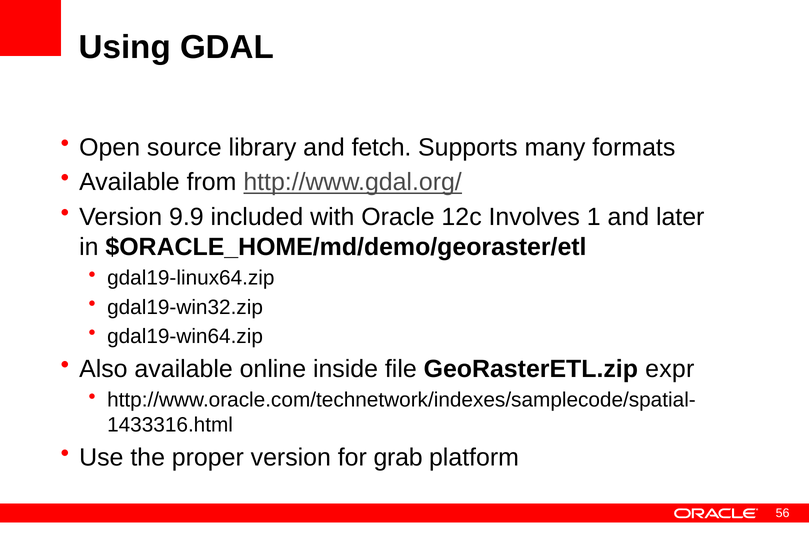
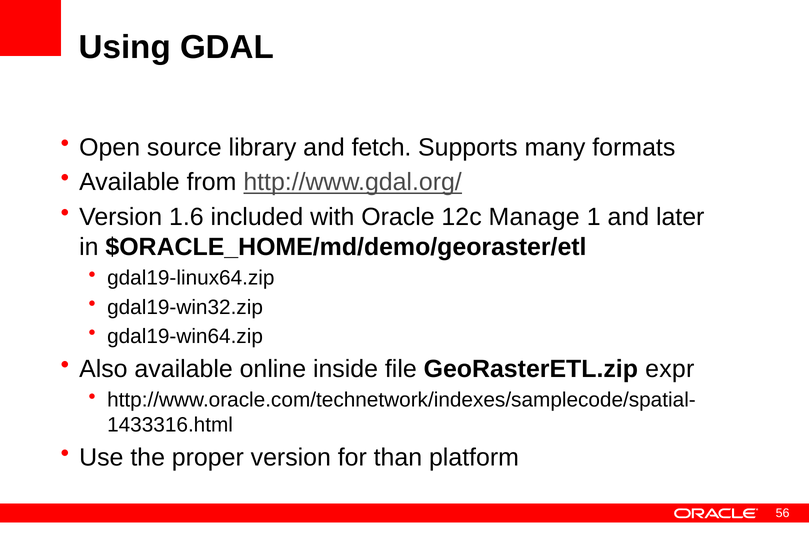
9.9: 9.9 -> 1.6
Involves: Involves -> Manage
grab: grab -> than
